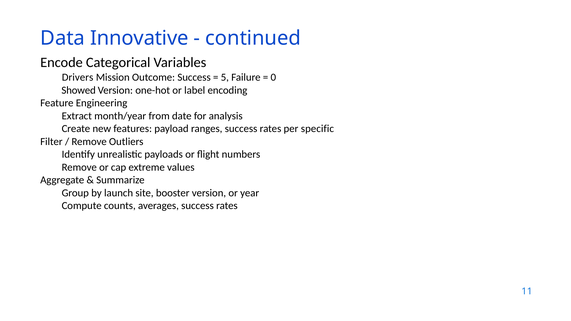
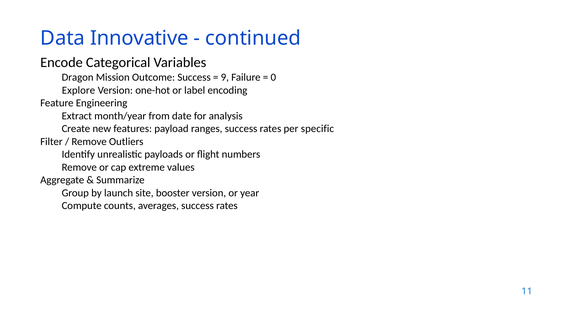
Drivers: Drivers -> Dragon
5: 5 -> 9
Showed: Showed -> Explore
